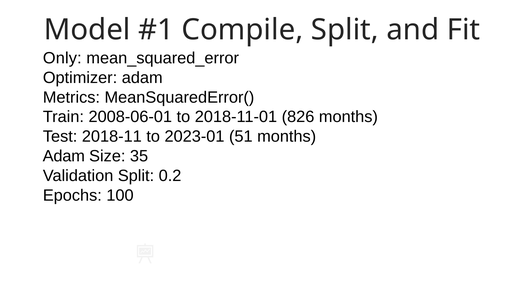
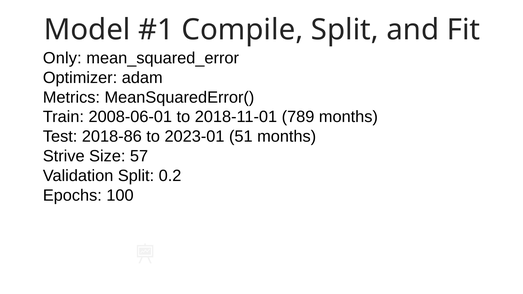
826: 826 -> 789
2018-11: 2018-11 -> 2018-86
Adam at (64, 156): Adam -> Strive
35: 35 -> 57
